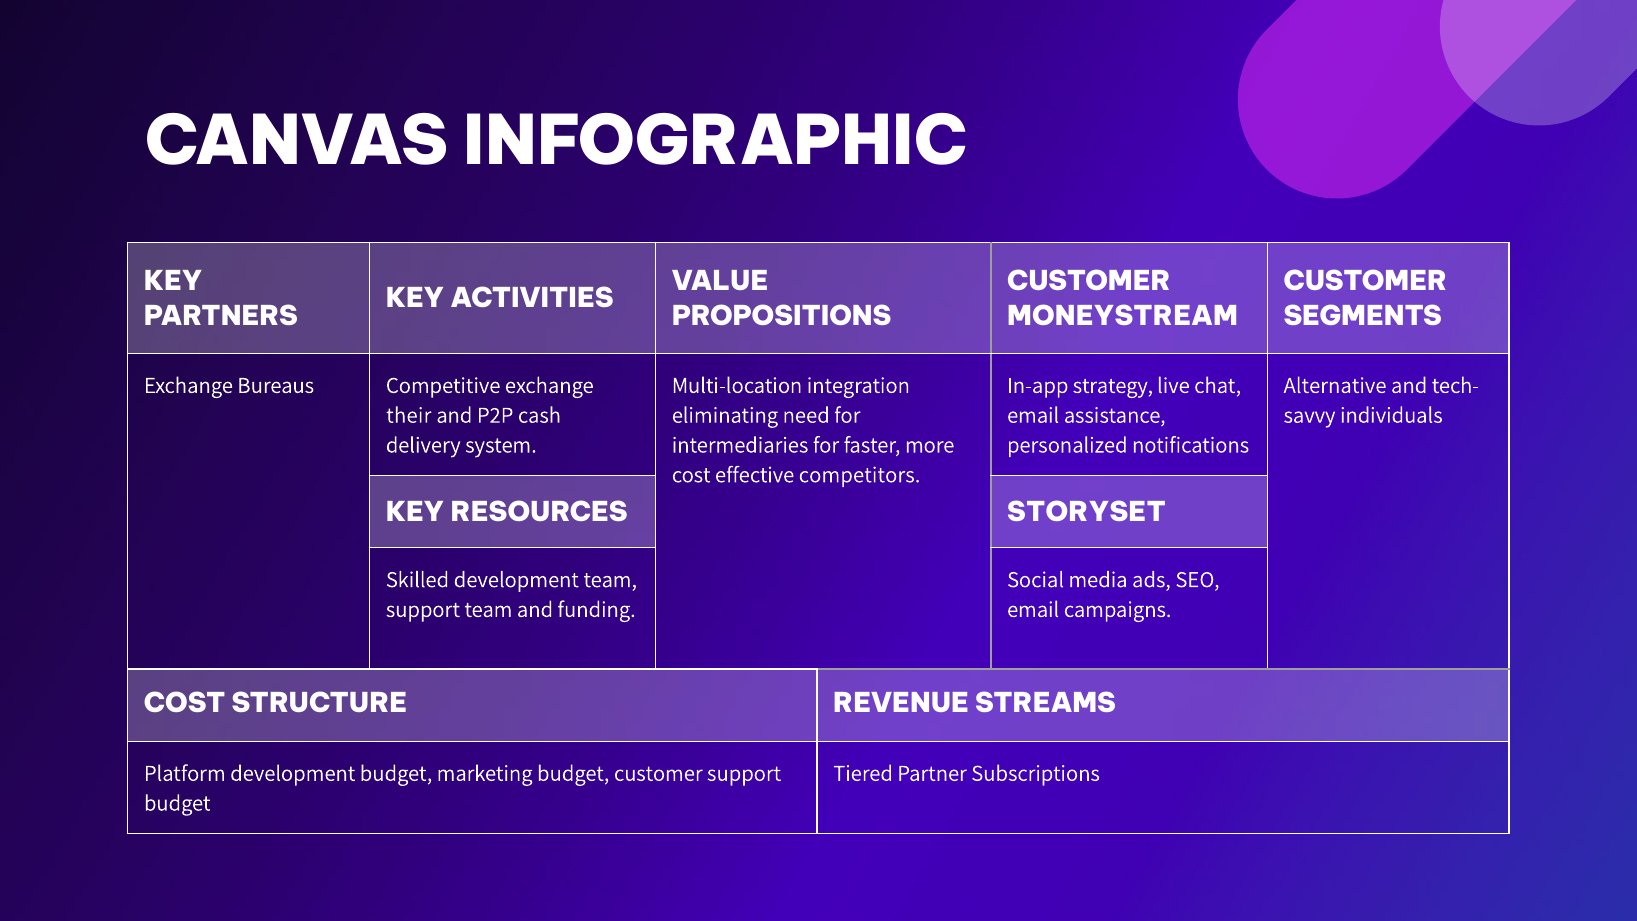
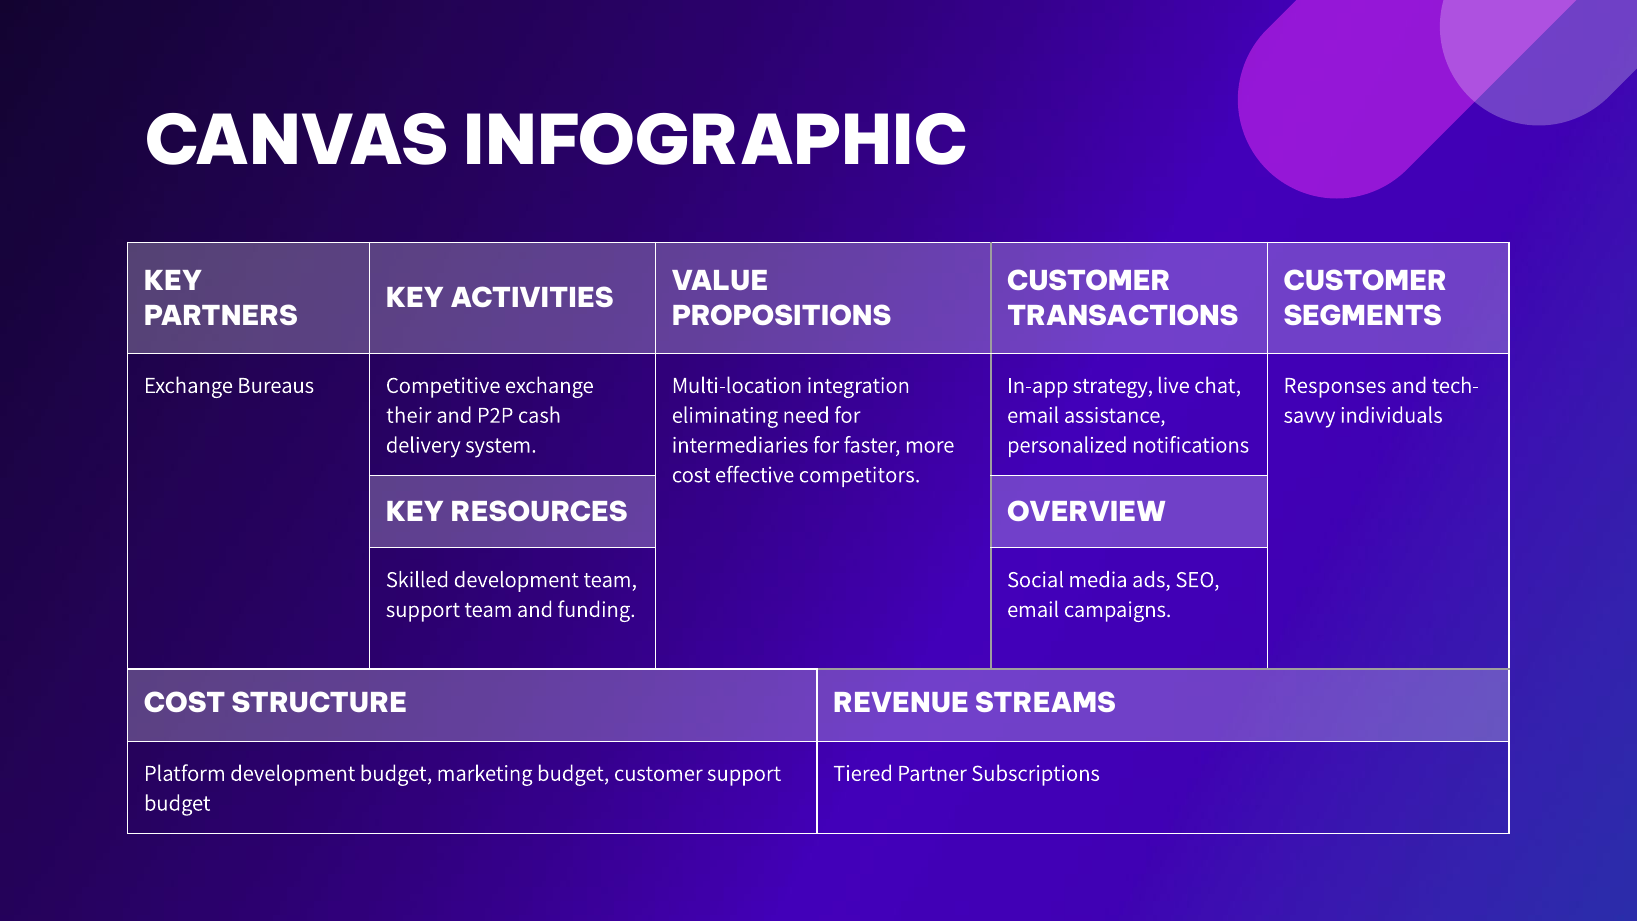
MONEYSTREAM: MONEYSTREAM -> TRANSACTIONS
Alternative: Alternative -> Responses
STORYSET: STORYSET -> OVERVIEW
